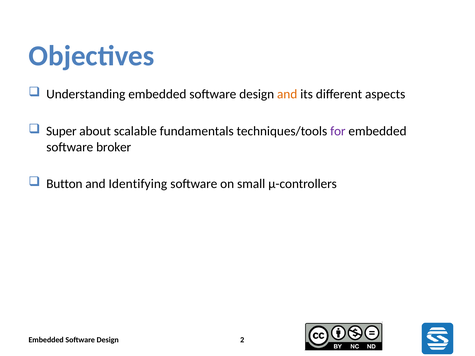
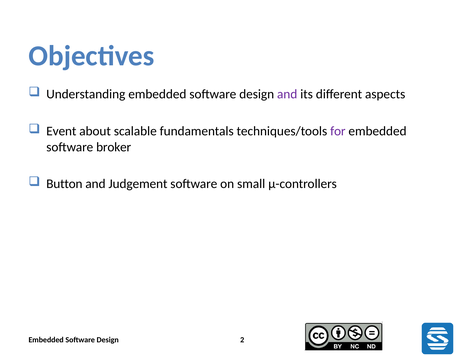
and at (287, 94) colour: orange -> purple
Super: Super -> Event
Identifying: Identifying -> Judgement
